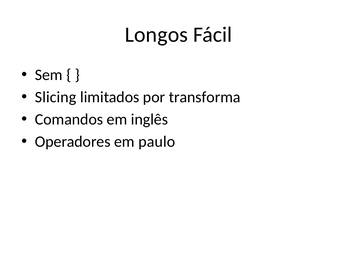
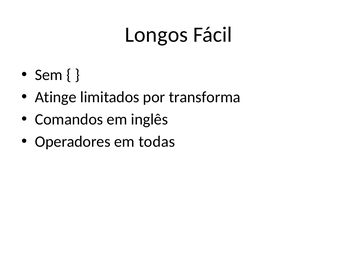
Slicing: Slicing -> Atinge
paulo: paulo -> todas
